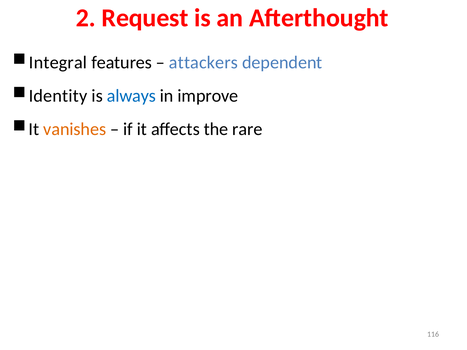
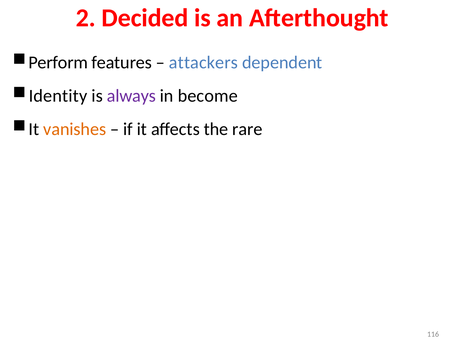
Request: Request -> Decided
Integral: Integral -> Perform
always colour: blue -> purple
improve: improve -> become
